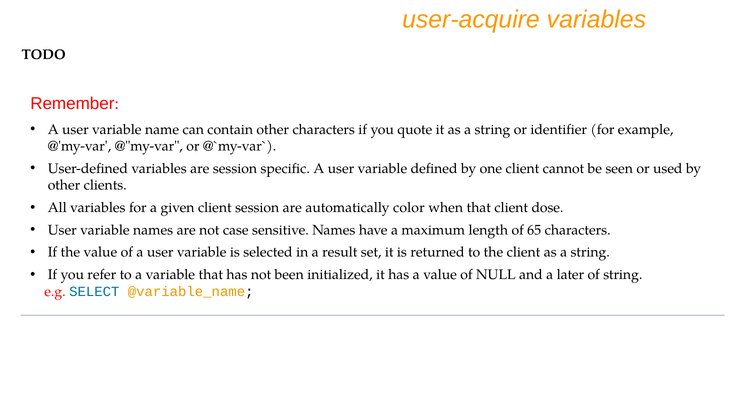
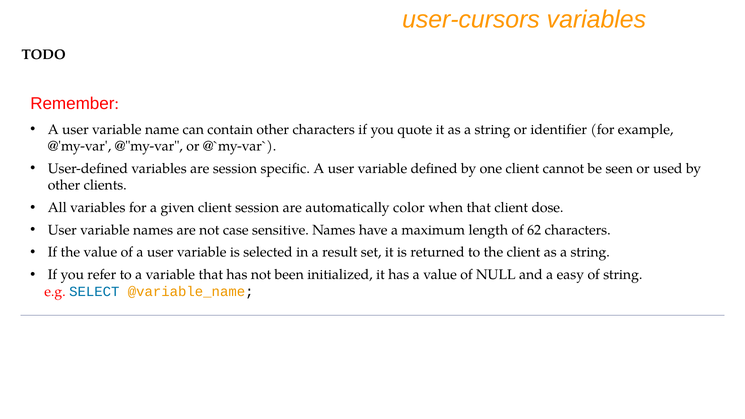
user-acquire: user-acquire -> user-cursors
65: 65 -> 62
later: later -> easy
